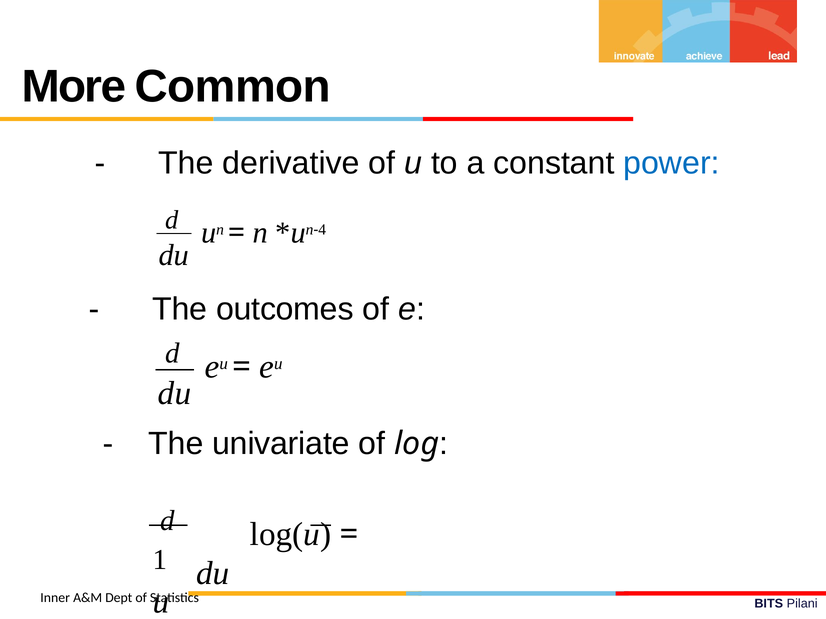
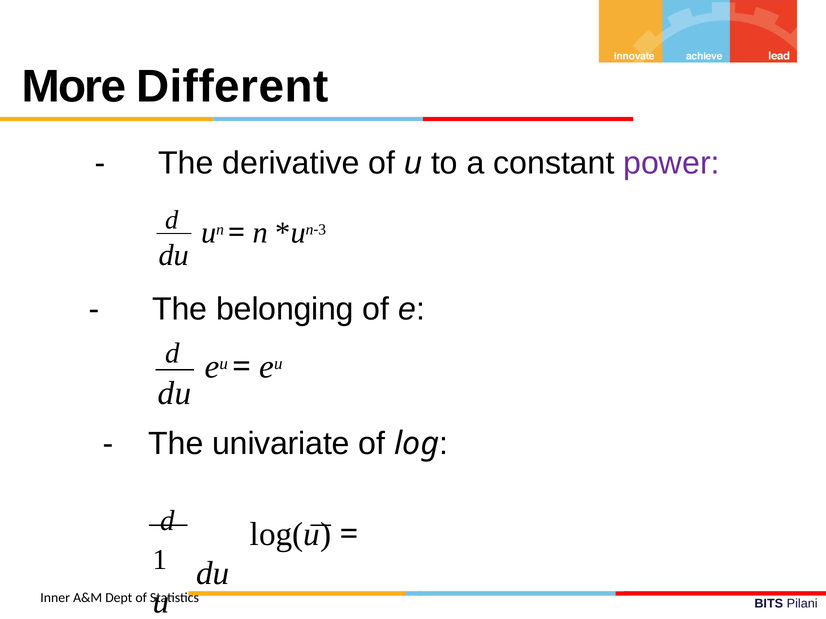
Common: Common -> Different
power colour: blue -> purple
4: 4 -> 3
outcomes: outcomes -> belonging
